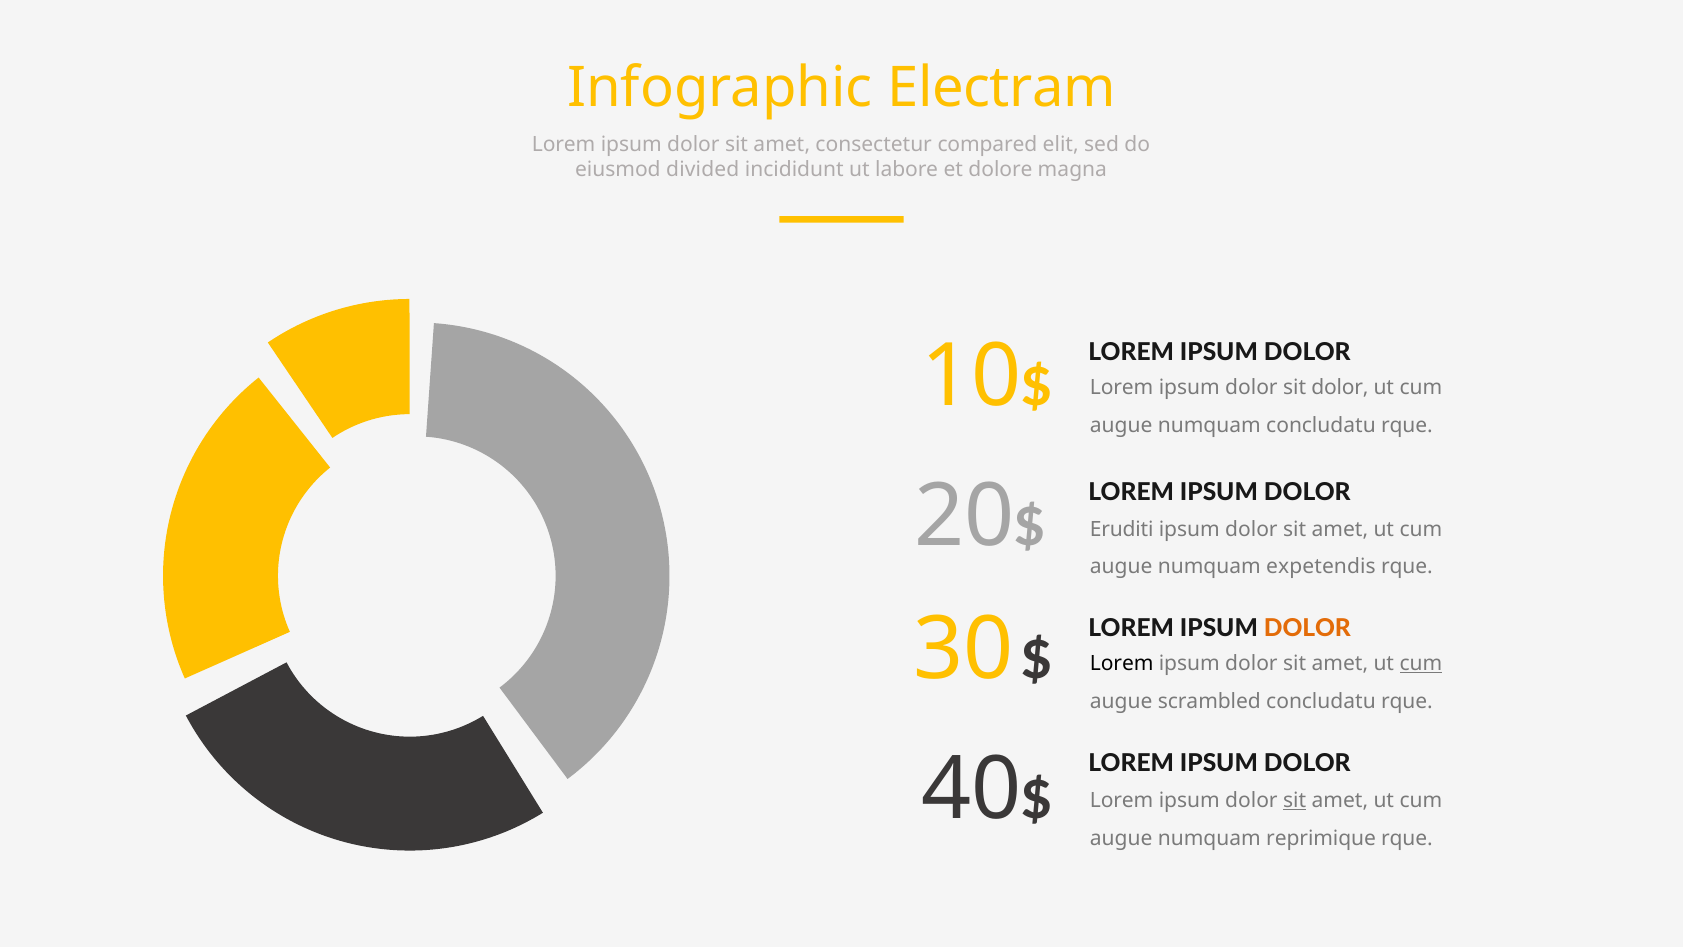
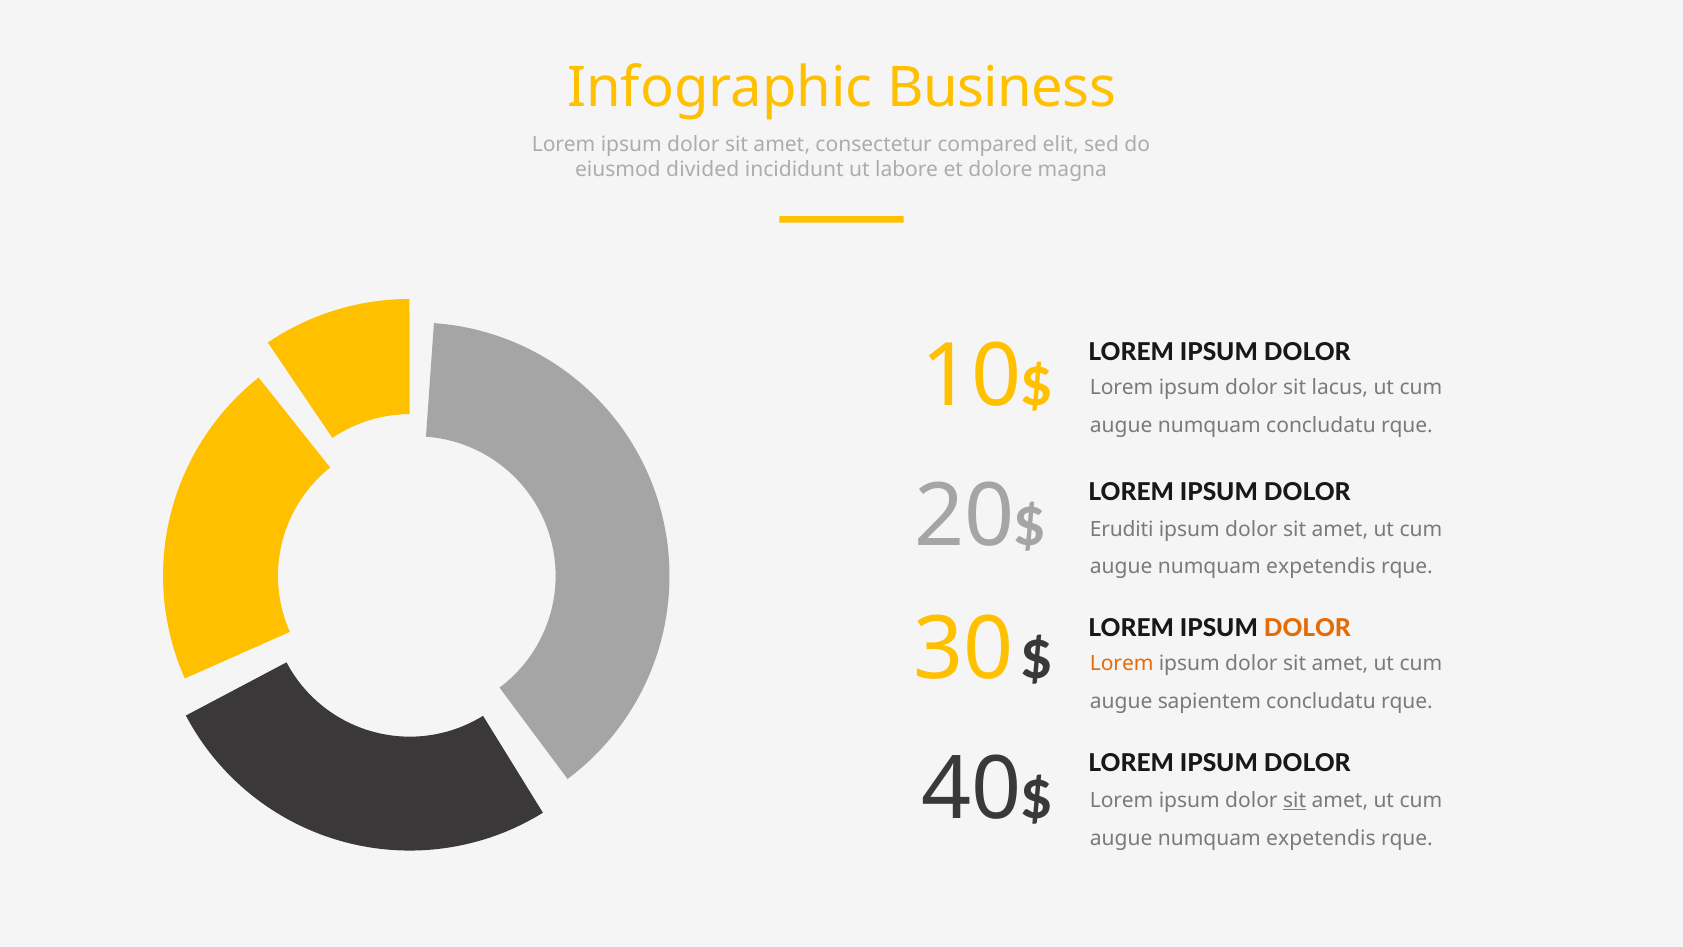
Electram: Electram -> Business
sit dolor: dolor -> lacus
Lorem at (1122, 663) colour: black -> orange
cum at (1421, 663) underline: present -> none
scrambled: scrambled -> sapientem
reprimique at (1321, 838): reprimique -> expetendis
